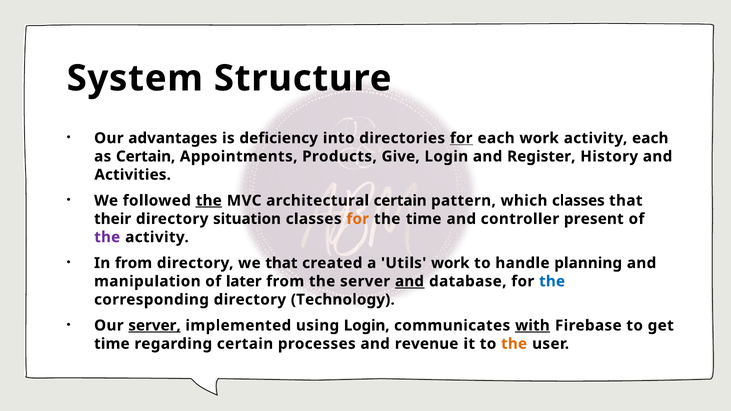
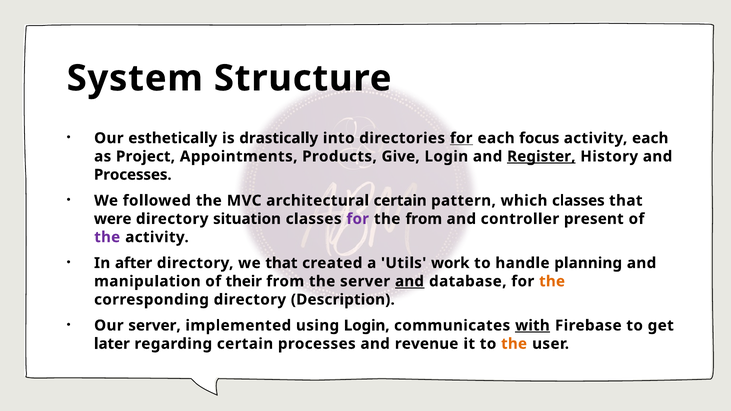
advantages: advantages -> esthetically
deficiency: deficiency -> drastically
each work: work -> focus
as Certain: Certain -> Project
Register underline: none -> present
Activities at (133, 175): Activities -> Processes
the at (209, 201) underline: present -> none
their: their -> were
for at (358, 219) colour: orange -> purple
the time: time -> from
In from: from -> after
later: later -> their
the at (552, 281) colour: blue -> orange
Technology: Technology -> Description
server at (155, 326) underline: present -> none
time at (112, 344): time -> later
